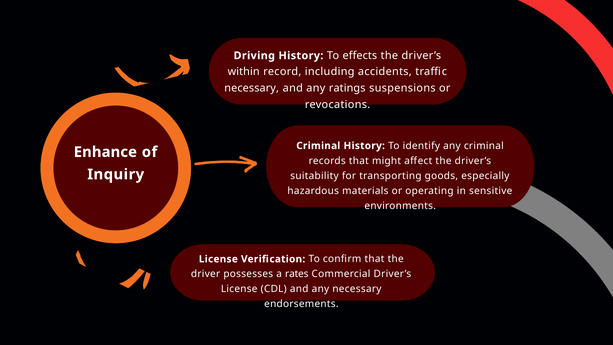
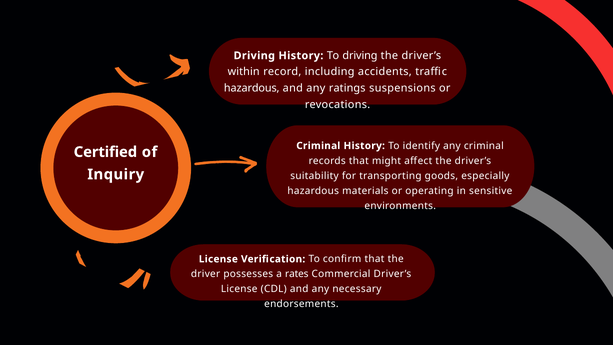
To effects: effects -> driving
necessary at (252, 88): necessary -> hazardous
Enhance: Enhance -> Certified
